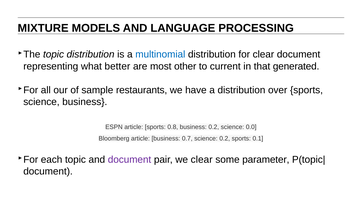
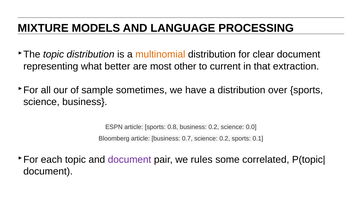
multinomial colour: blue -> orange
generated: generated -> extraction
restaurants: restaurants -> sometimes
we clear: clear -> rules
parameter: parameter -> correlated
